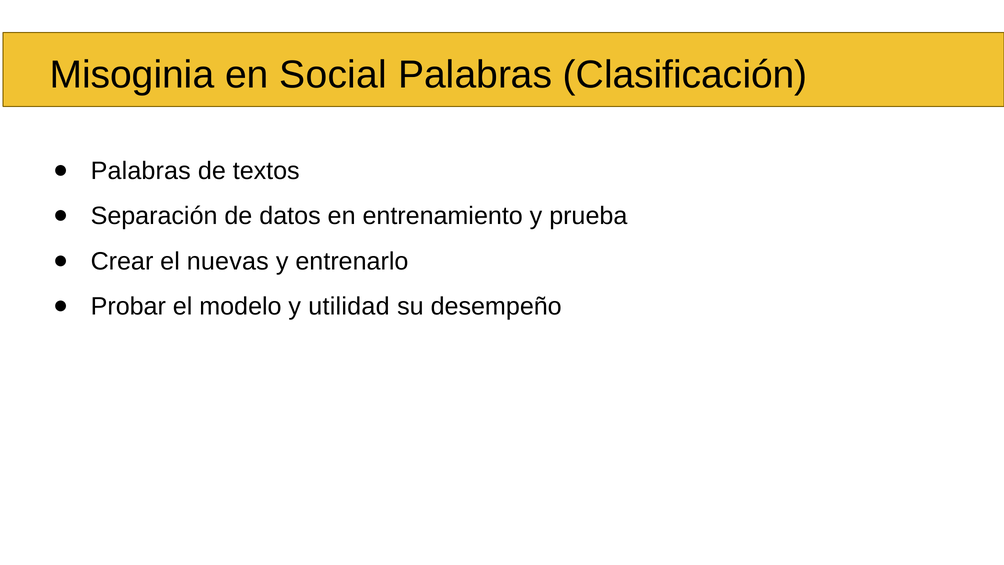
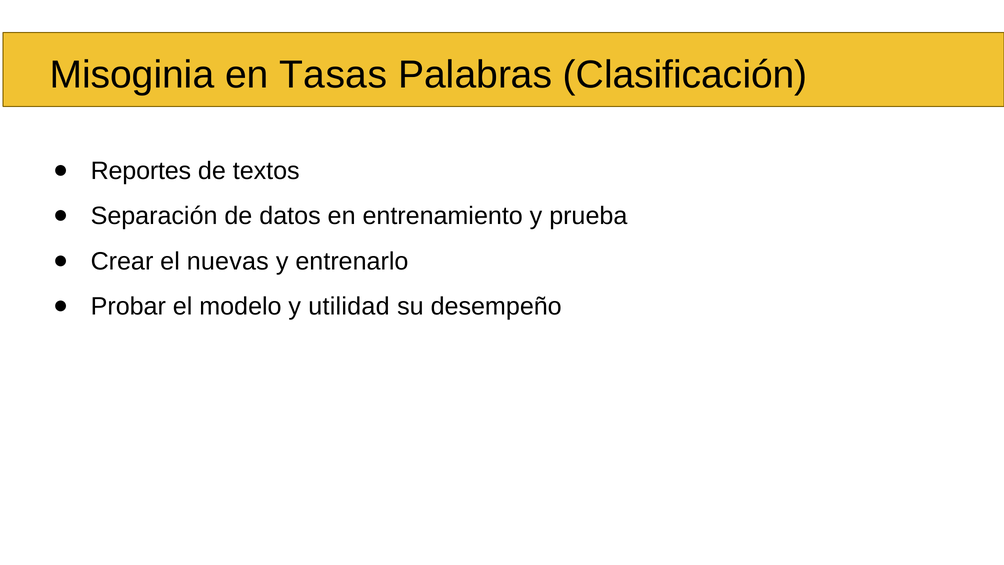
Social: Social -> Tasas
Palabras at (141, 171): Palabras -> Reportes
